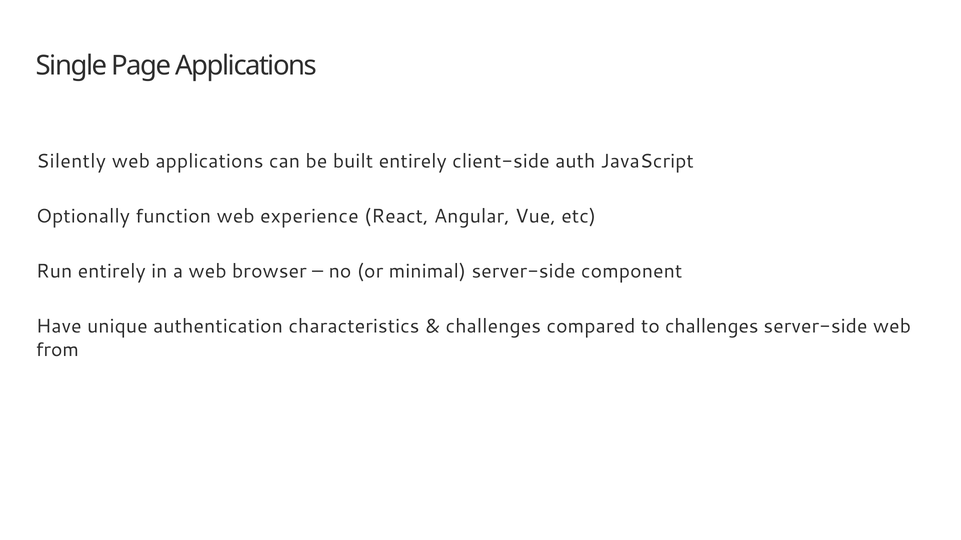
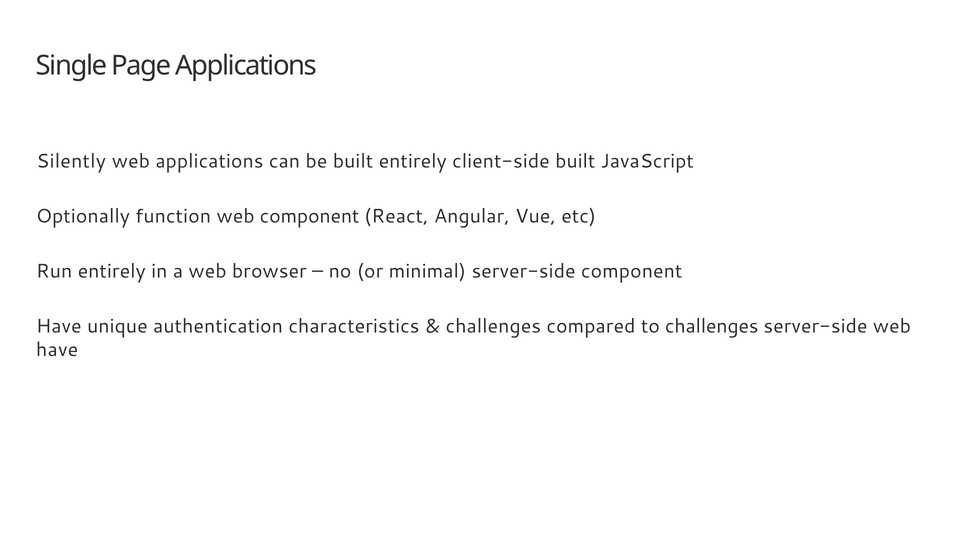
client-side auth: auth -> built
web experience: experience -> component
from at (57, 350): from -> have
